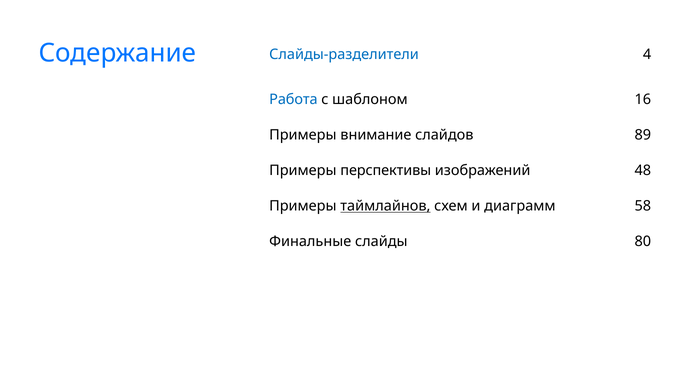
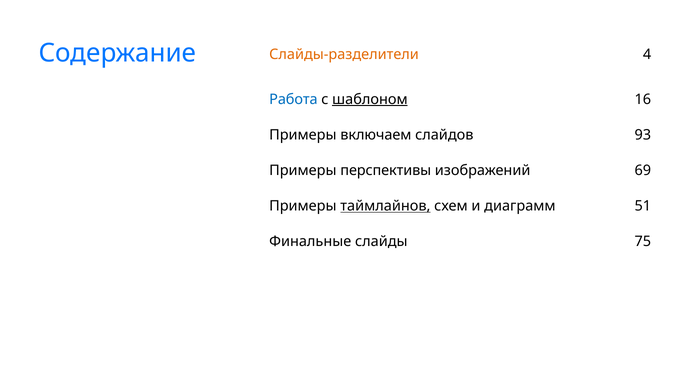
Слайды-разделители colour: blue -> orange
шаблоном underline: none -> present
внимание: внимание -> включаем
89: 89 -> 93
48: 48 -> 69
58: 58 -> 51
80: 80 -> 75
